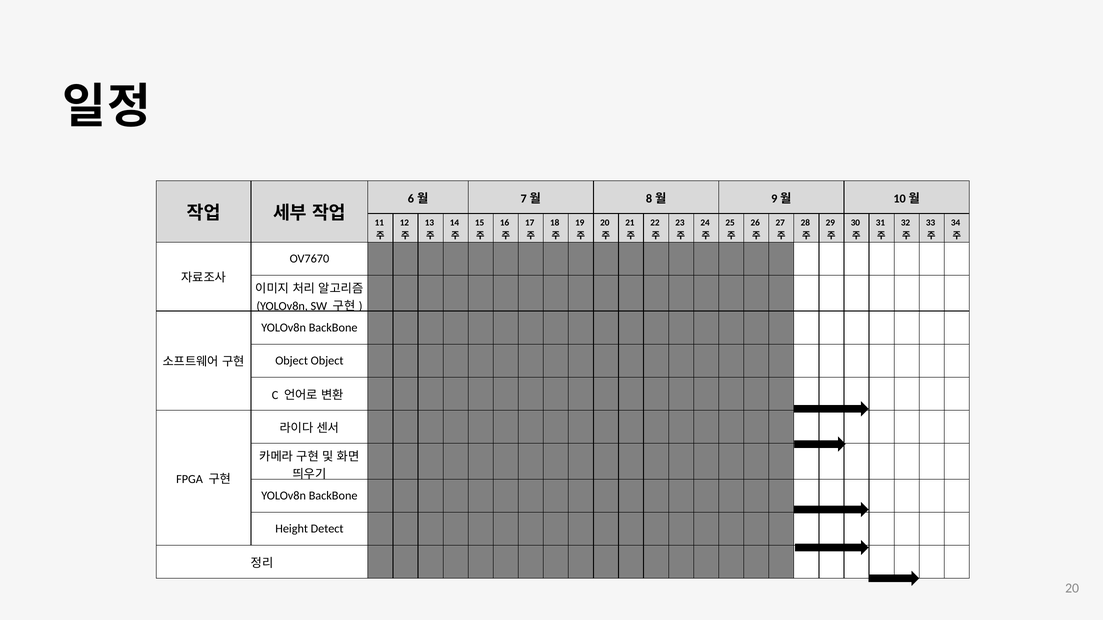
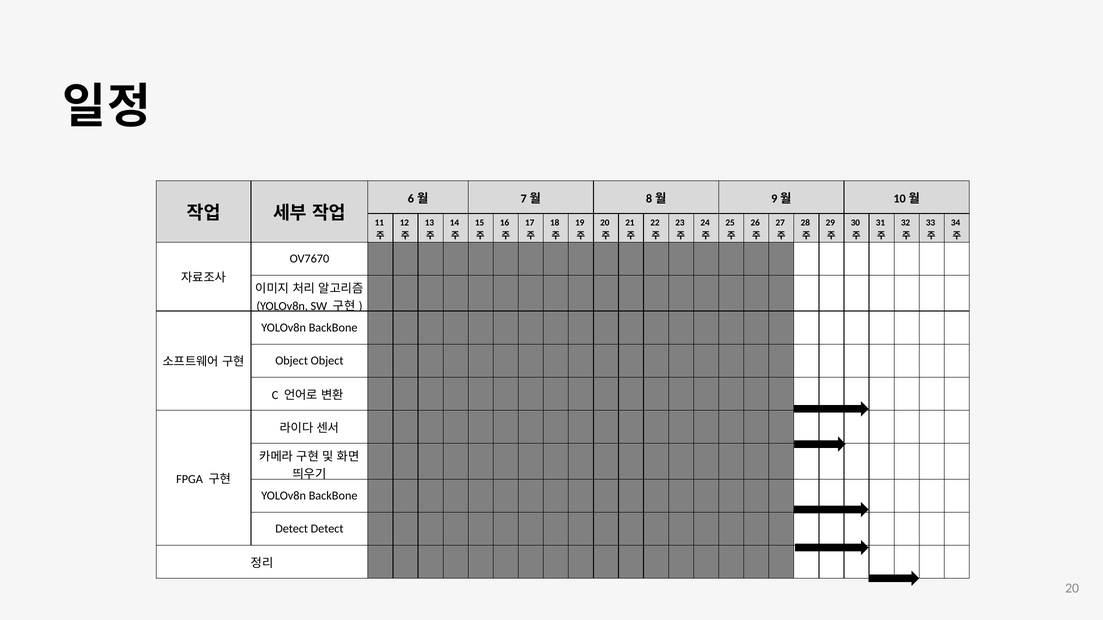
Height at (292, 529): Height -> Detect
